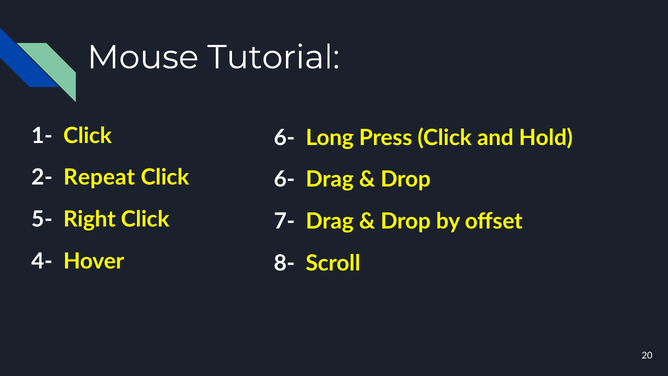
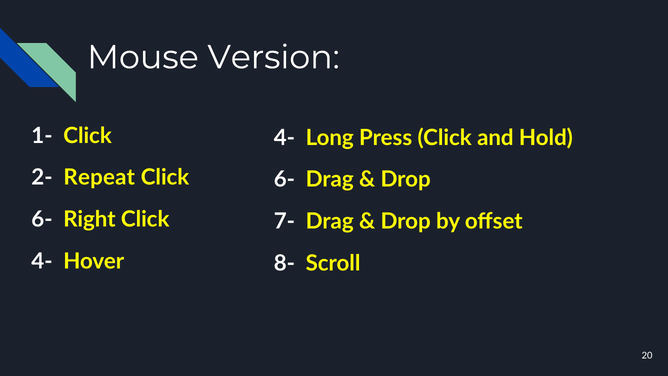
Tutorial: Tutorial -> Version
6- at (284, 138): 6- -> 4-
5- at (42, 219): 5- -> 6-
